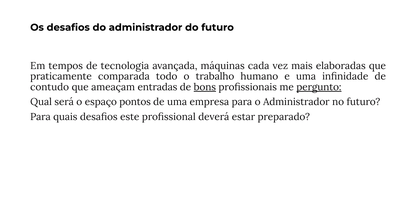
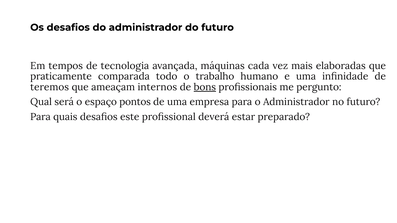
contudo: contudo -> teremos
entradas: entradas -> internos
pergunto underline: present -> none
